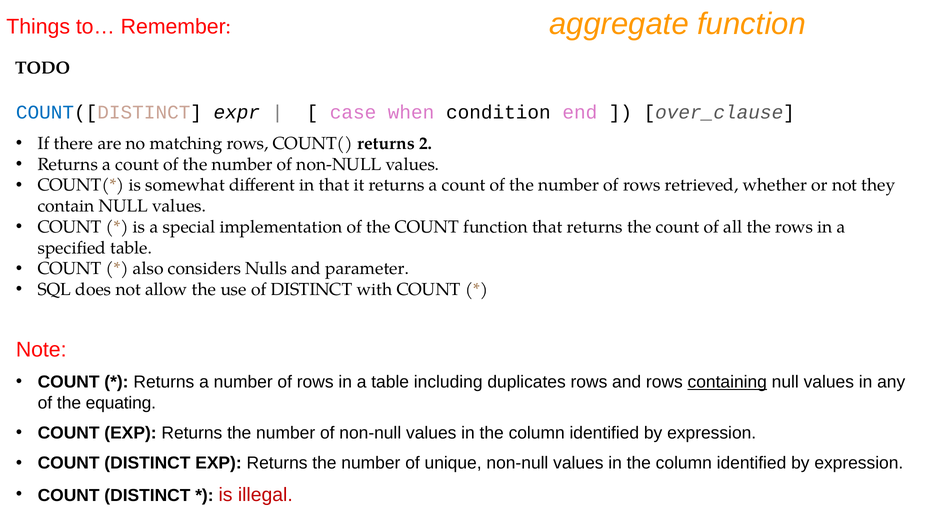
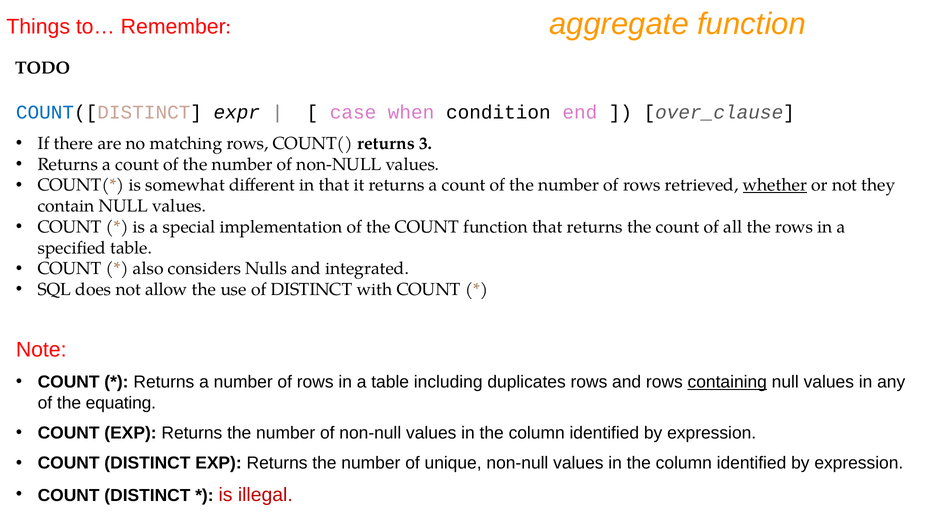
2: 2 -> 3
whether underline: none -> present
parameter: parameter -> integrated
